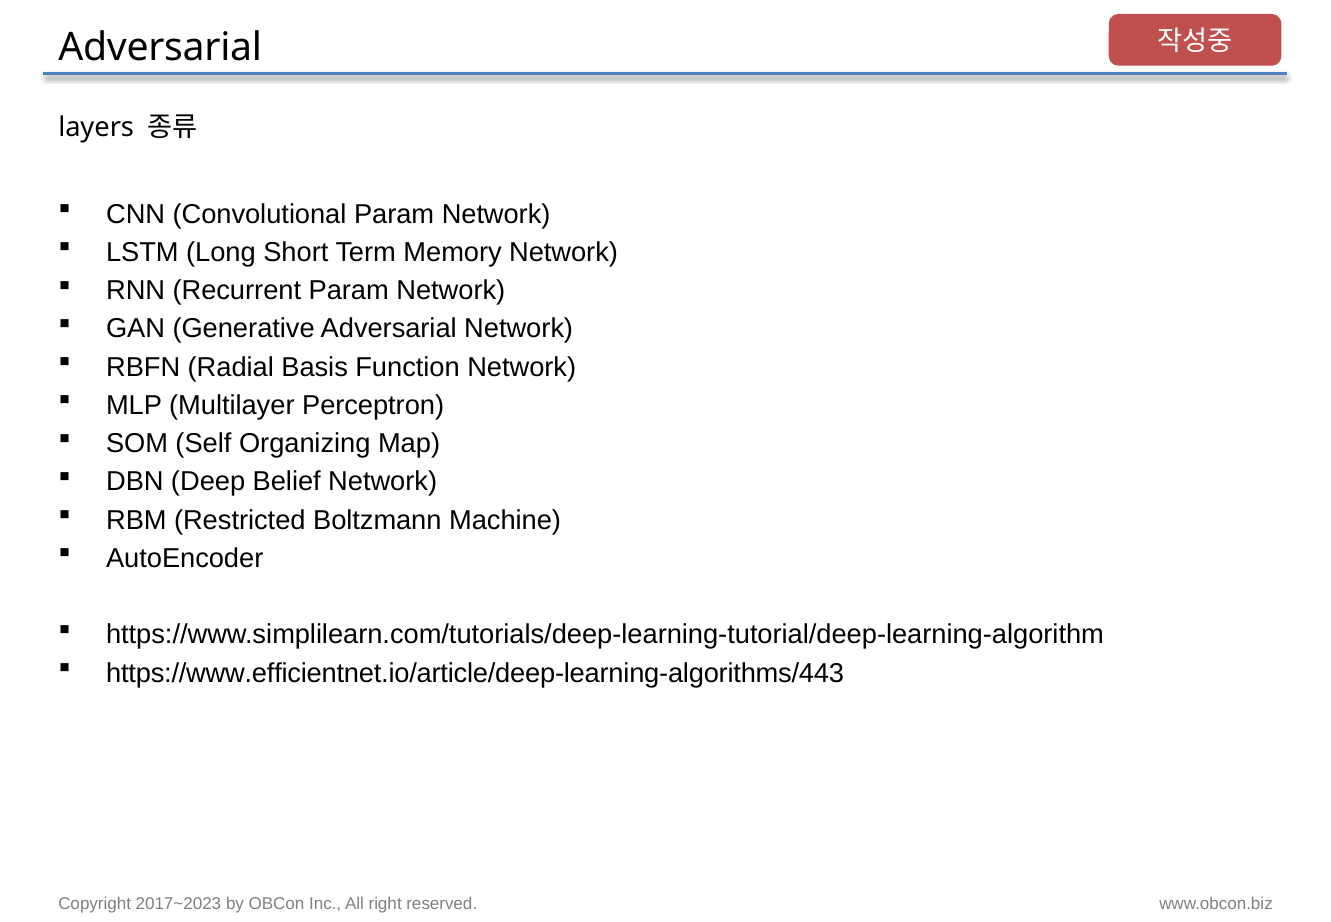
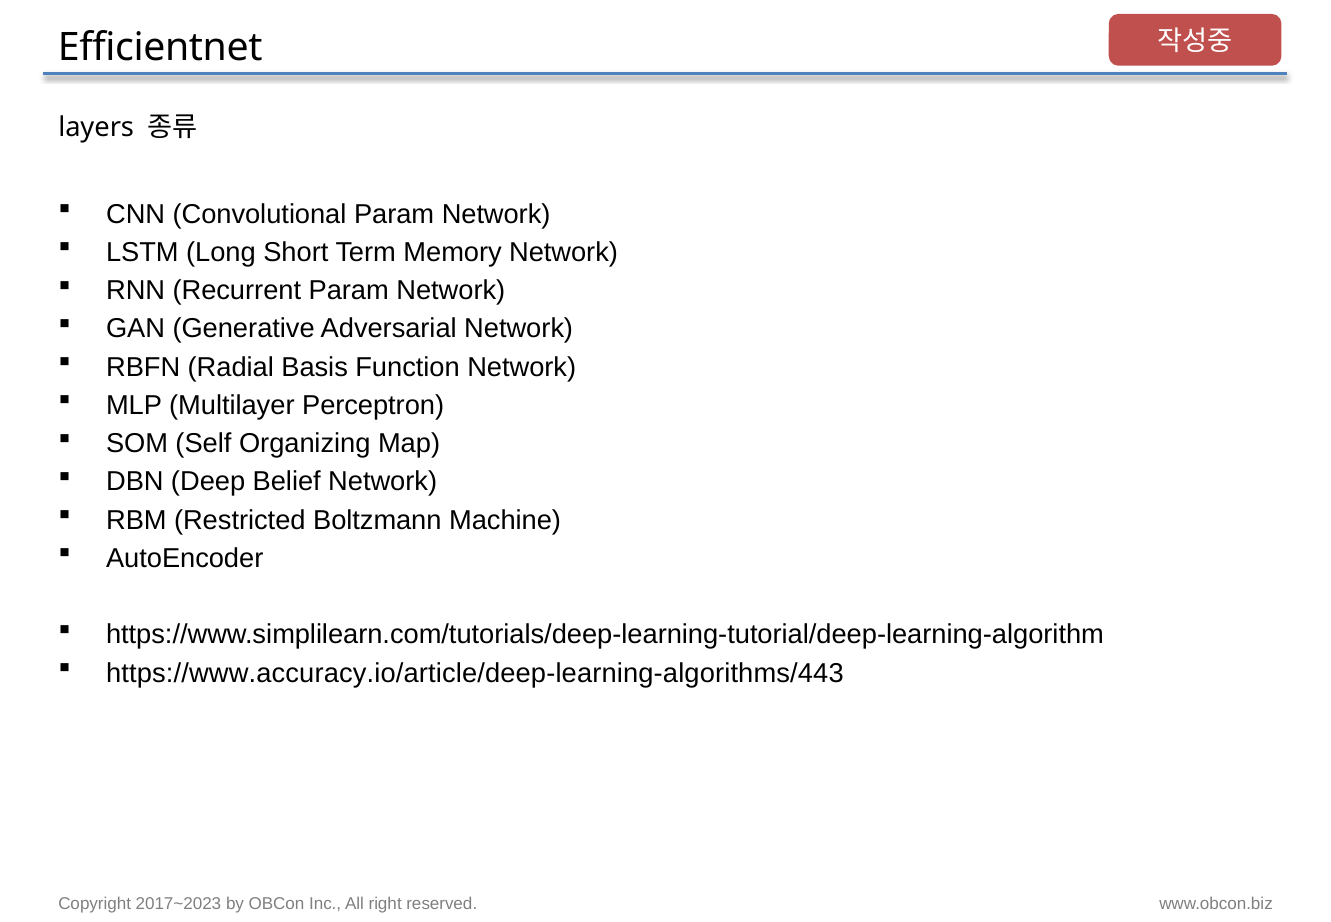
Adversarial at (160, 48): Adversarial -> Efficientnet
https://www.efficientnet.io/article/deep-learning-algorithms/443: https://www.efficientnet.io/article/deep-learning-algorithms/443 -> https://www.accuracy.io/article/deep-learning-algorithms/443
